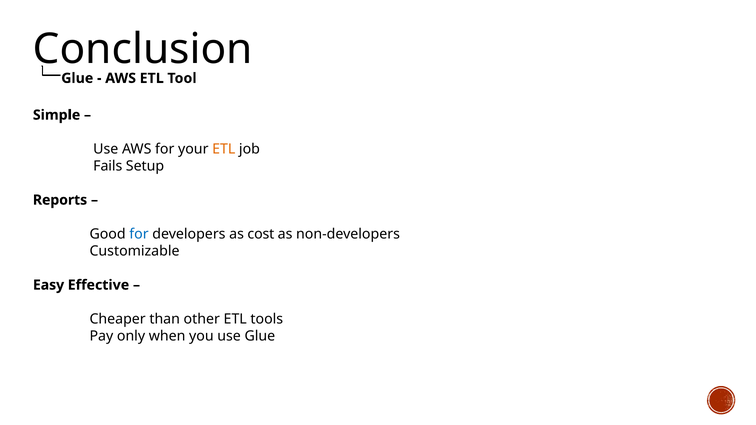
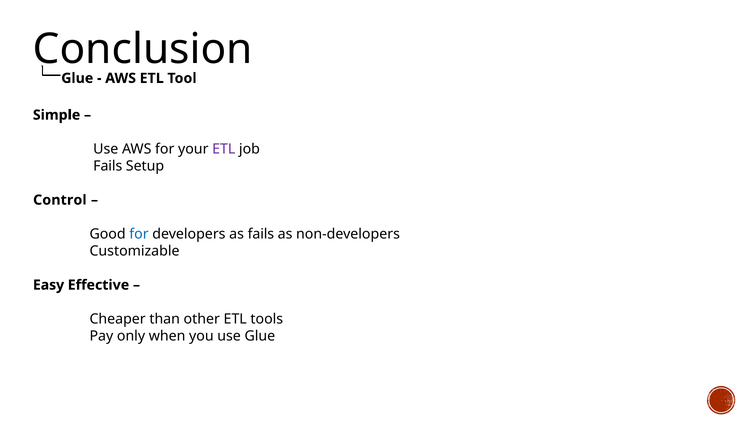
ETL at (224, 149) colour: orange -> purple
Reports: Reports -> Control
as cost: cost -> fails
